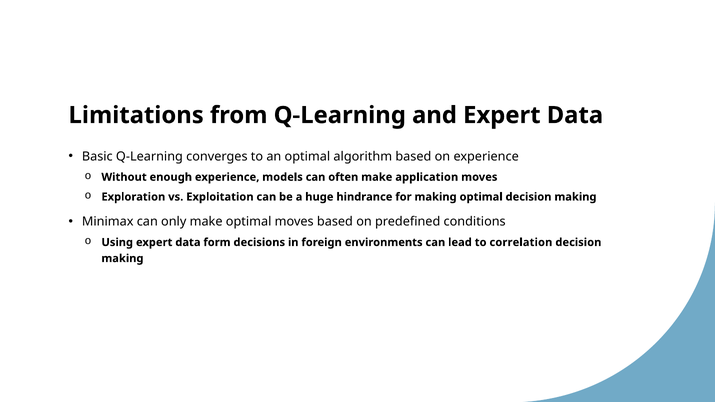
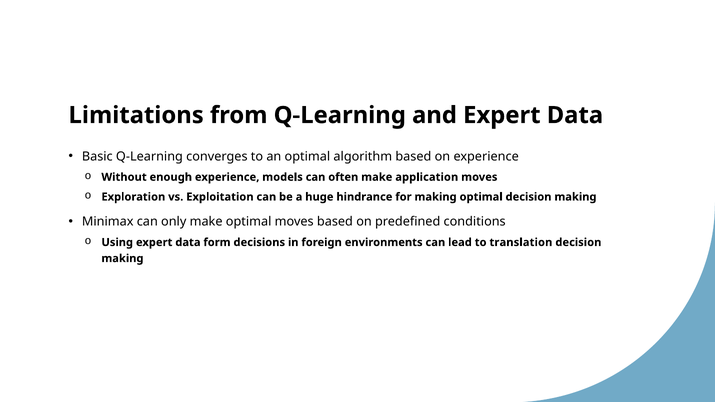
correlation: correlation -> translation
